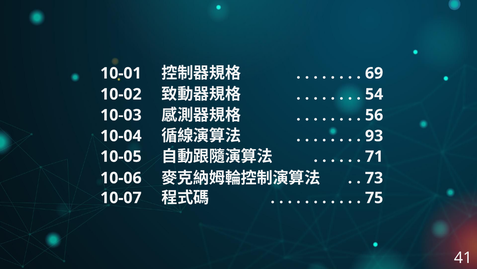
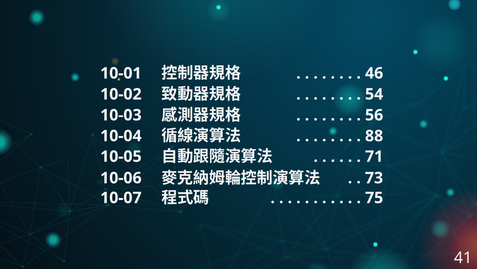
69: 69 -> 46
93: 93 -> 88
